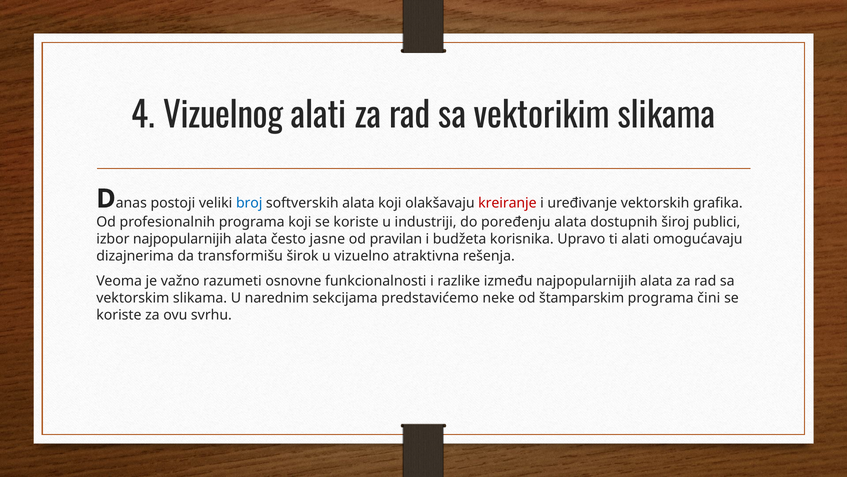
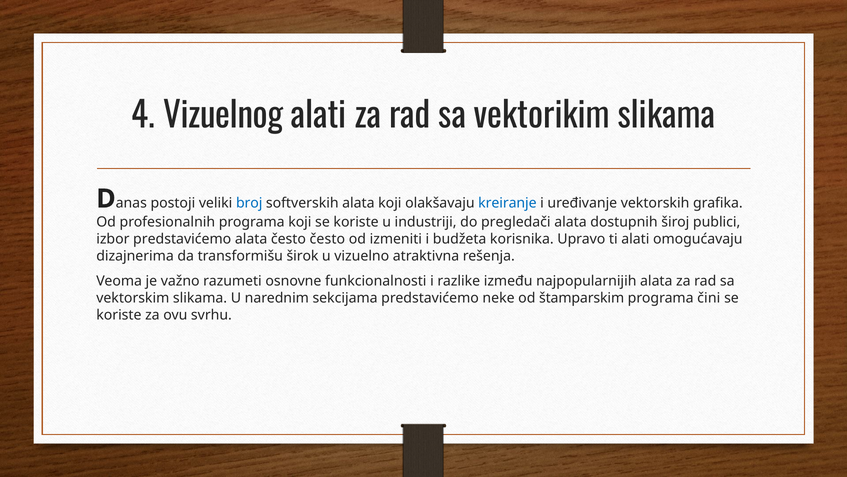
kreiranje colour: red -> blue
poređenju: poređenju -> pregledači
izbor najpopularnijih: najpopularnijih -> predstavićemo
često jasne: jasne -> često
pravilan: pravilan -> izmeniti
